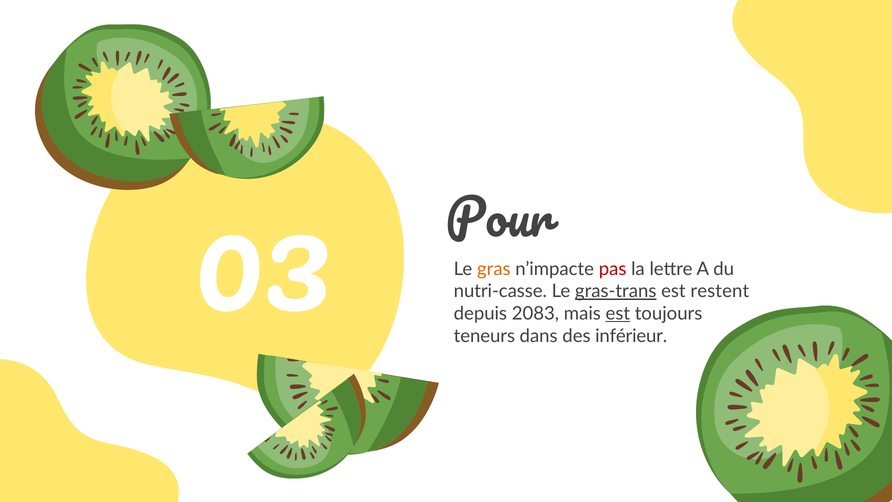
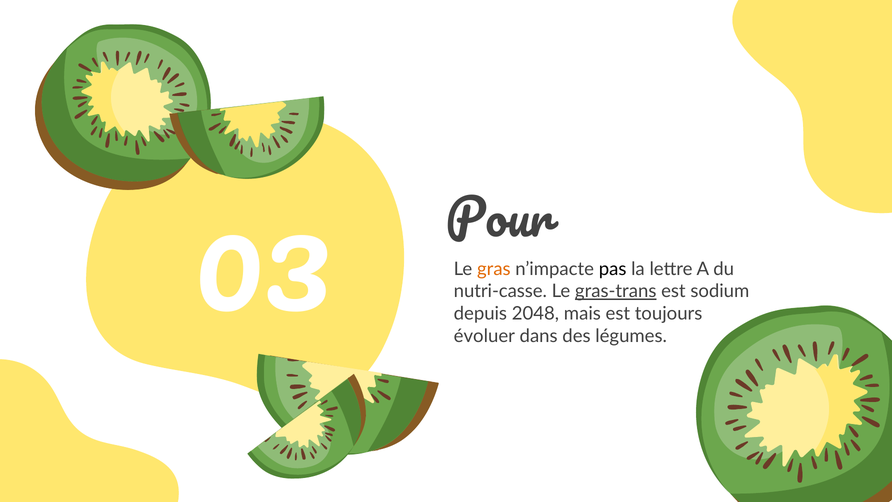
pas colour: red -> black
restent: restent -> sodium
2083: 2083 -> 2048
est at (618, 313) underline: present -> none
teneurs: teneurs -> évoluer
inférieur: inférieur -> légumes
